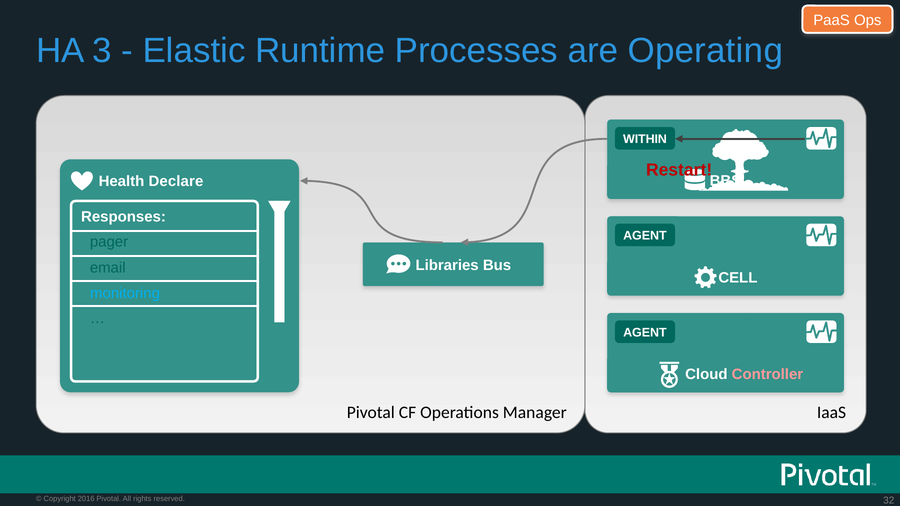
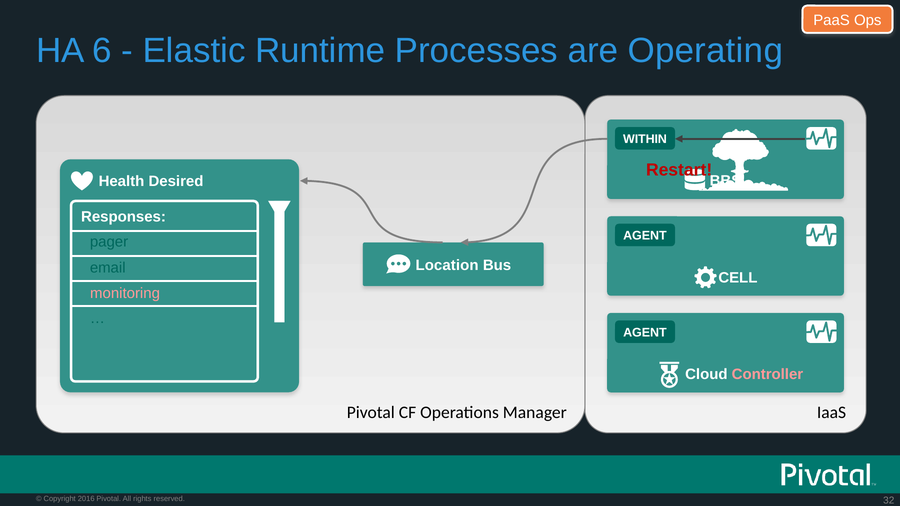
3: 3 -> 6
Declare: Declare -> Desired
Libraries: Libraries -> Location
monitoring colour: light blue -> pink
